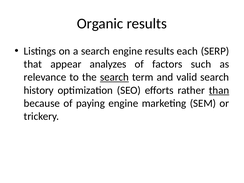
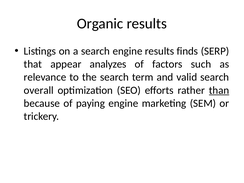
each: each -> finds
search at (114, 77) underline: present -> none
history: history -> overall
